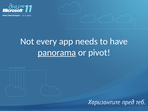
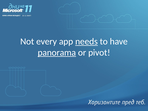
needs underline: none -> present
